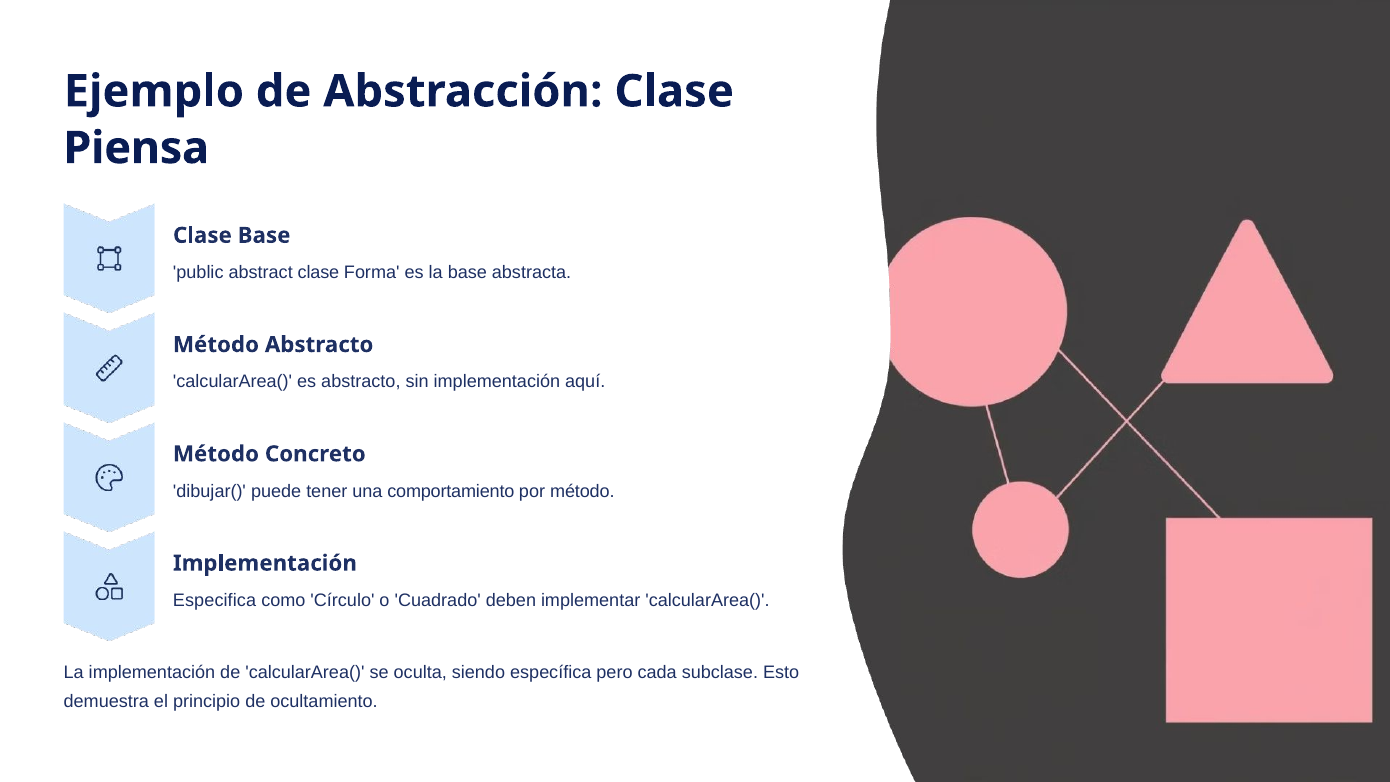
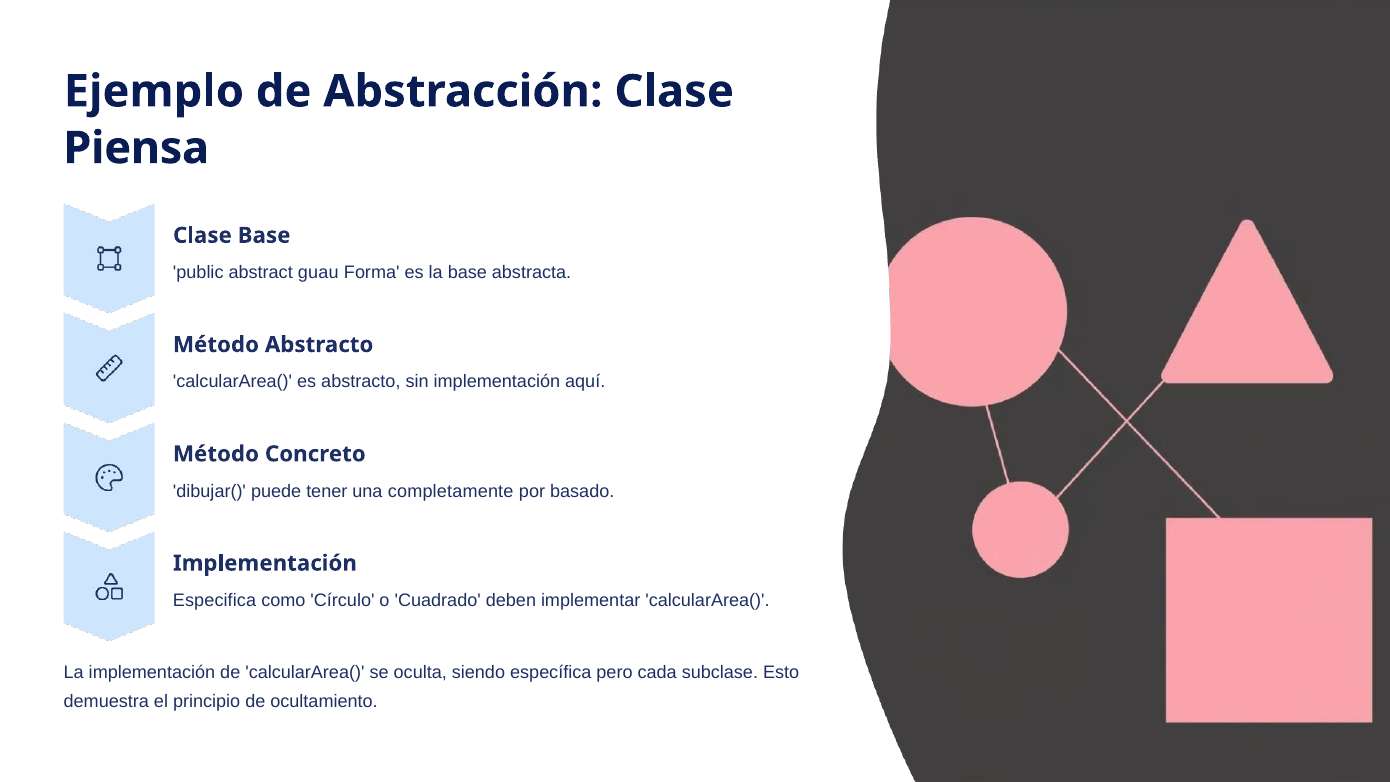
abstract clase: clase -> guau
comportamiento: comportamiento -> completamente
por método: método -> basado
